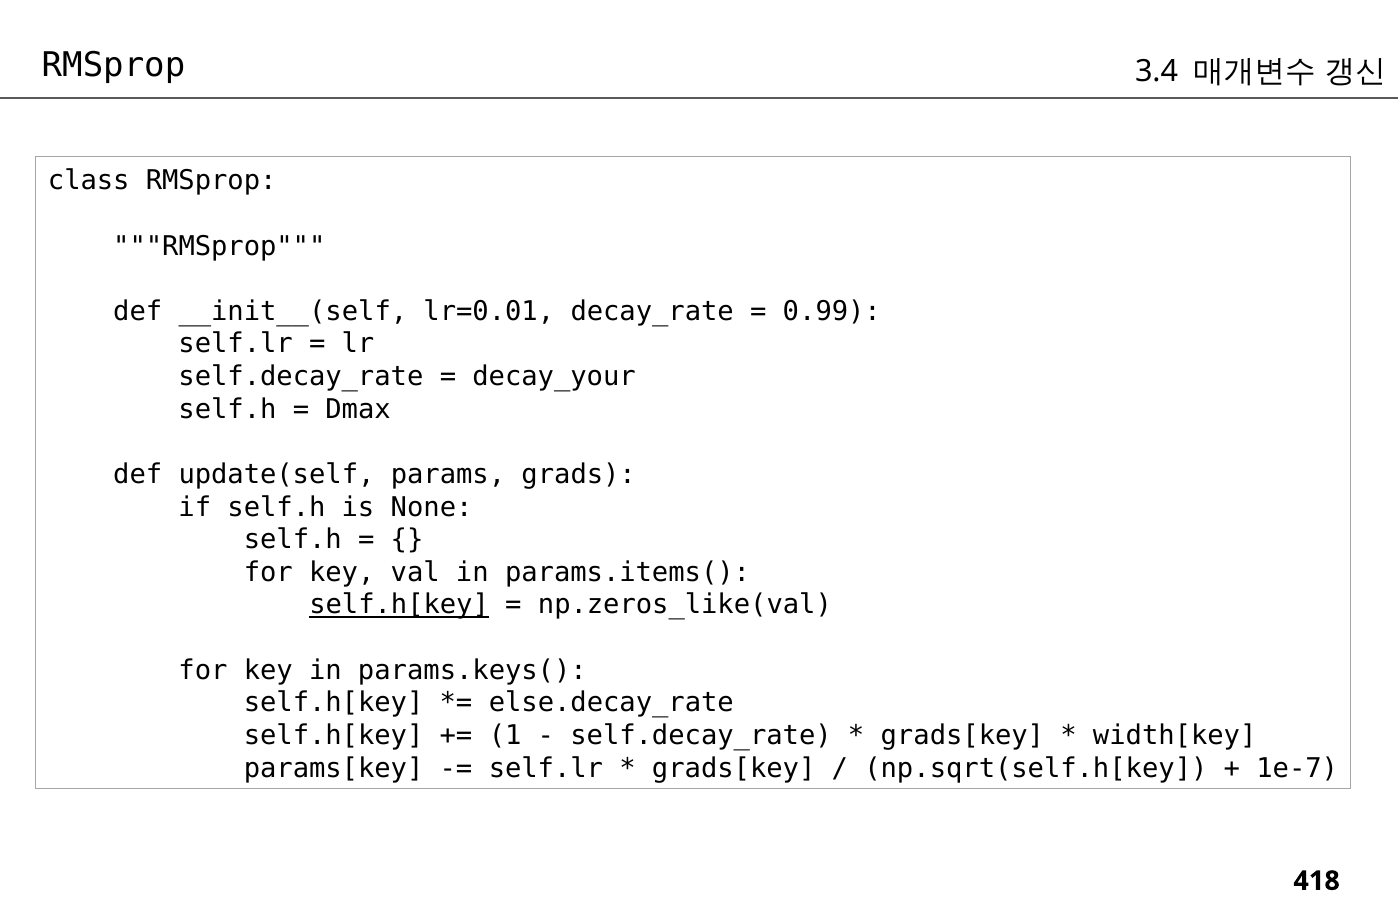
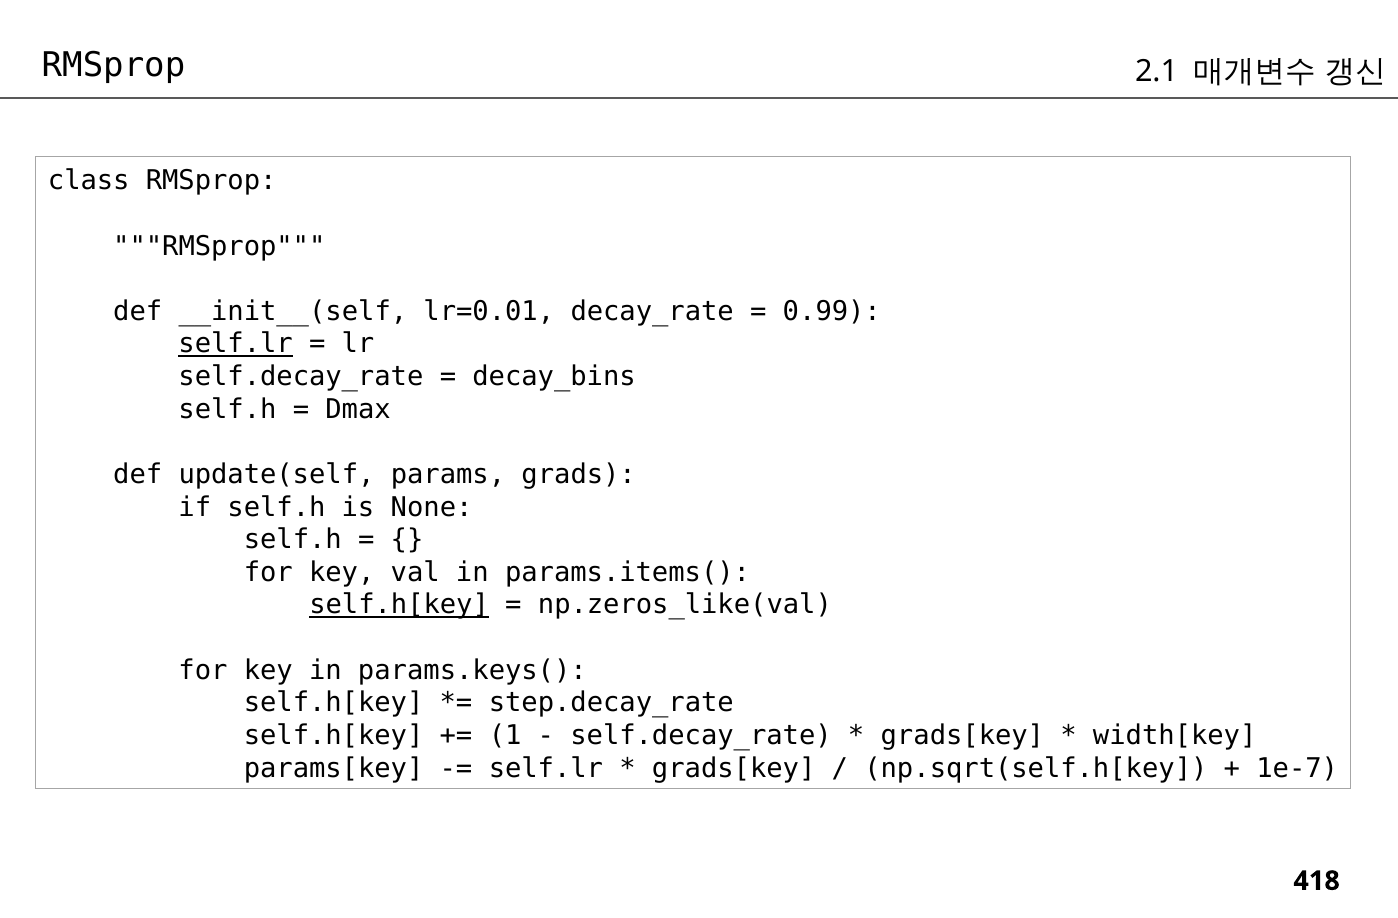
3.4: 3.4 -> 2.1
self.lr at (236, 344) underline: none -> present
decay_your: decay_your -> decay_bins
else.decay_rate: else.decay_rate -> step.decay_rate
